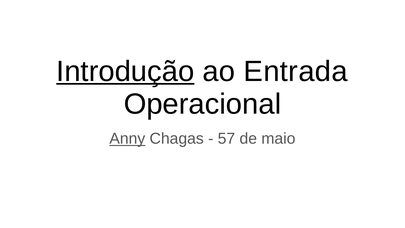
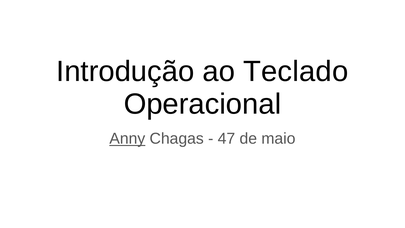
Introdução underline: present -> none
Entrada: Entrada -> Teclado
57: 57 -> 47
